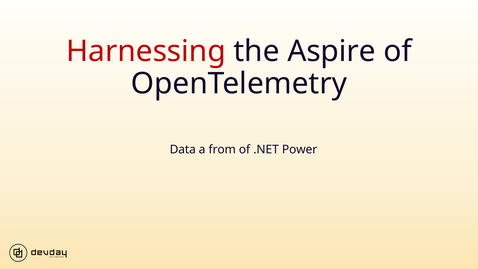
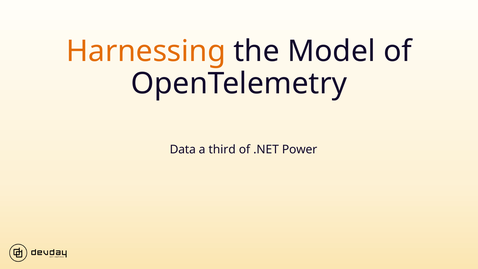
Harnessing colour: red -> orange
Aspire: Aspire -> Model
from: from -> third
